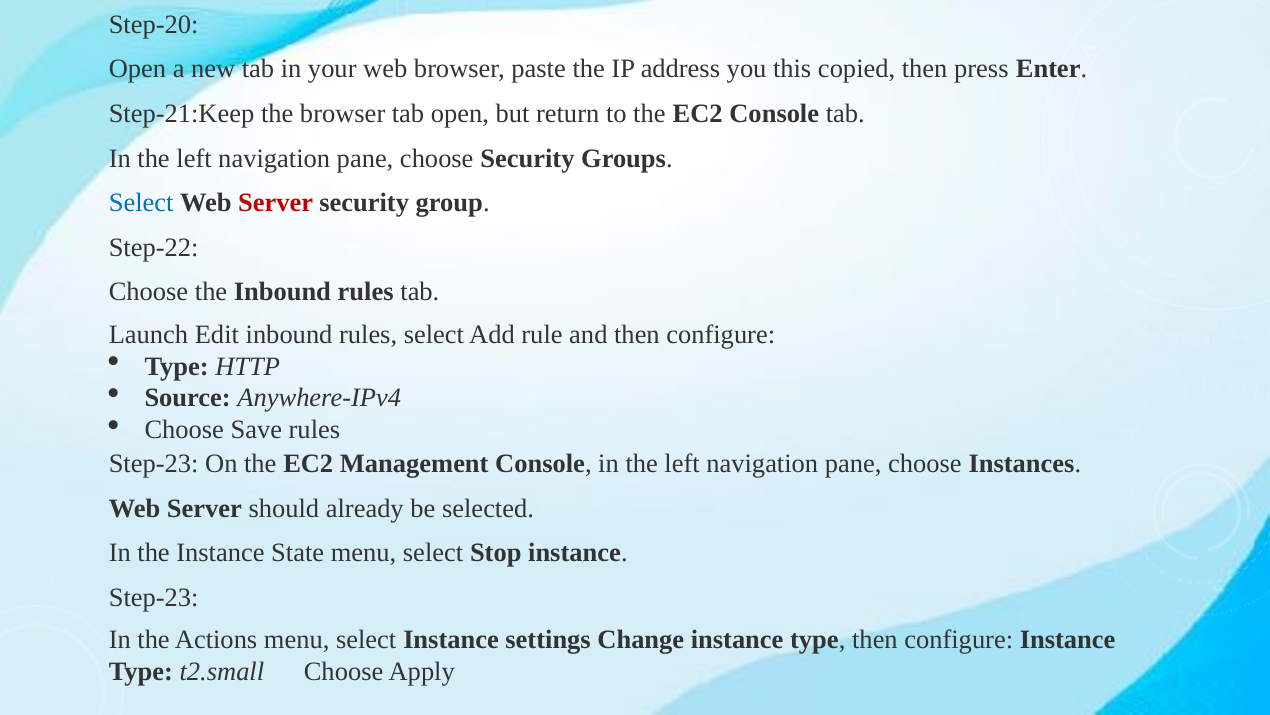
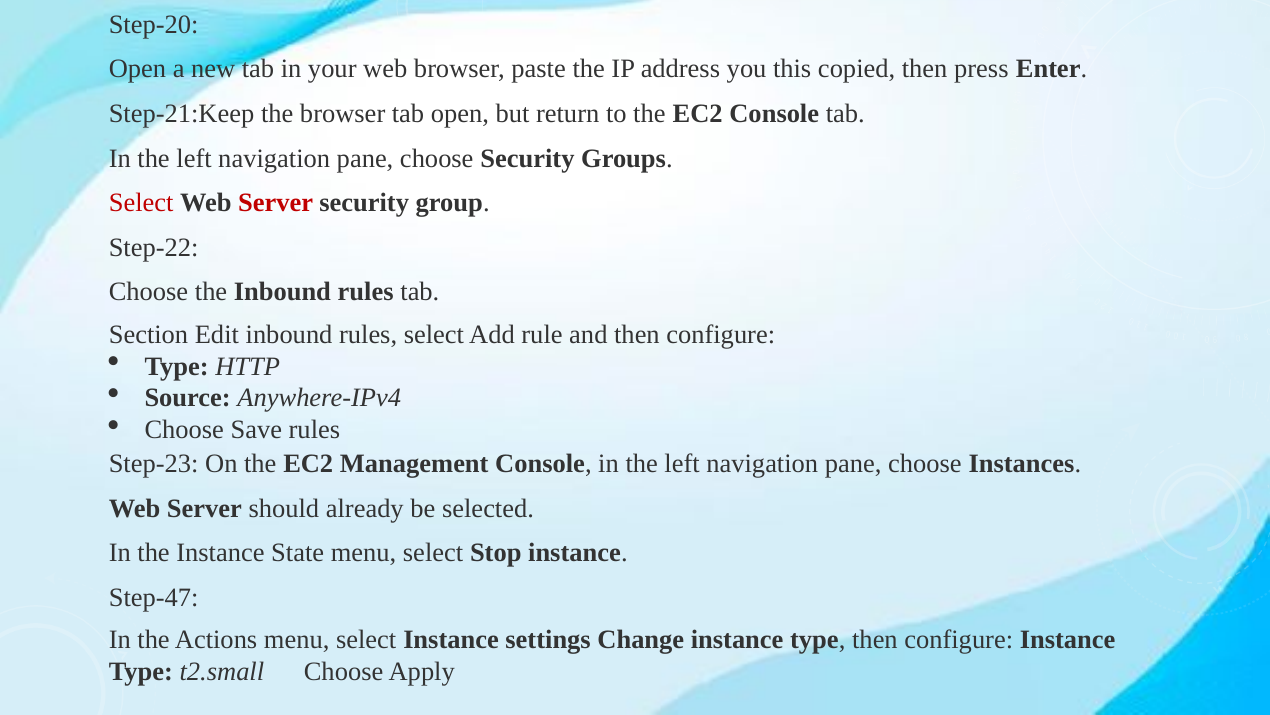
Select at (141, 203) colour: blue -> red
Launch: Launch -> Section
Step-23 at (154, 597): Step-23 -> Step-47
